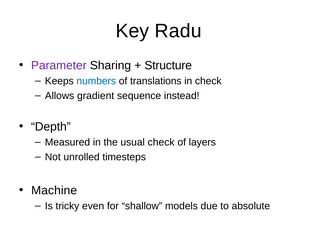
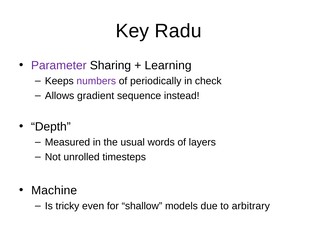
Structure: Structure -> Learning
numbers colour: blue -> purple
translations: translations -> periodically
usual check: check -> words
absolute: absolute -> arbitrary
